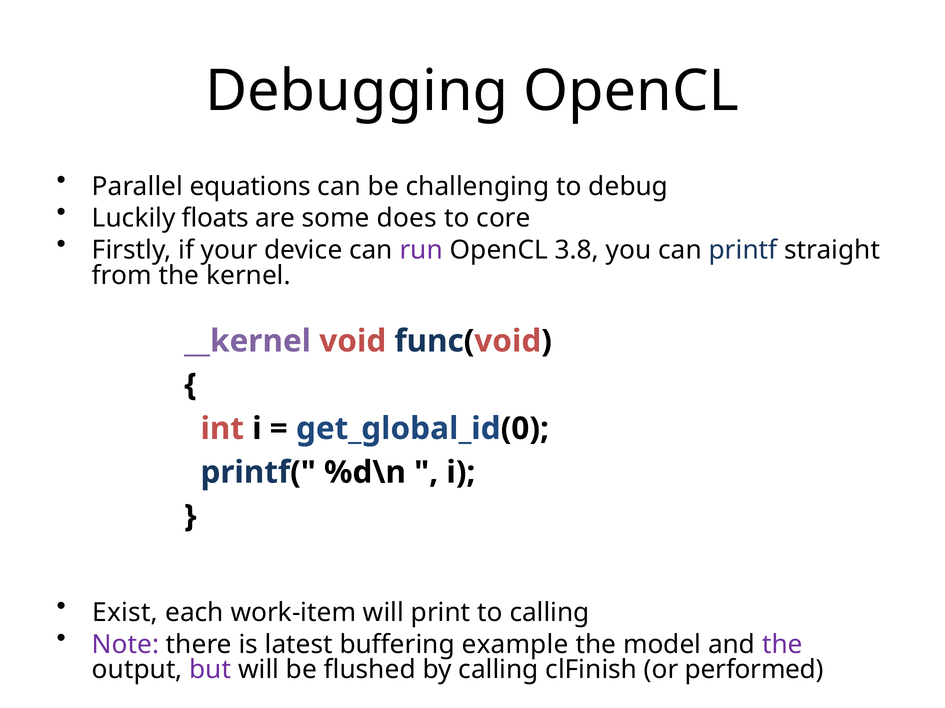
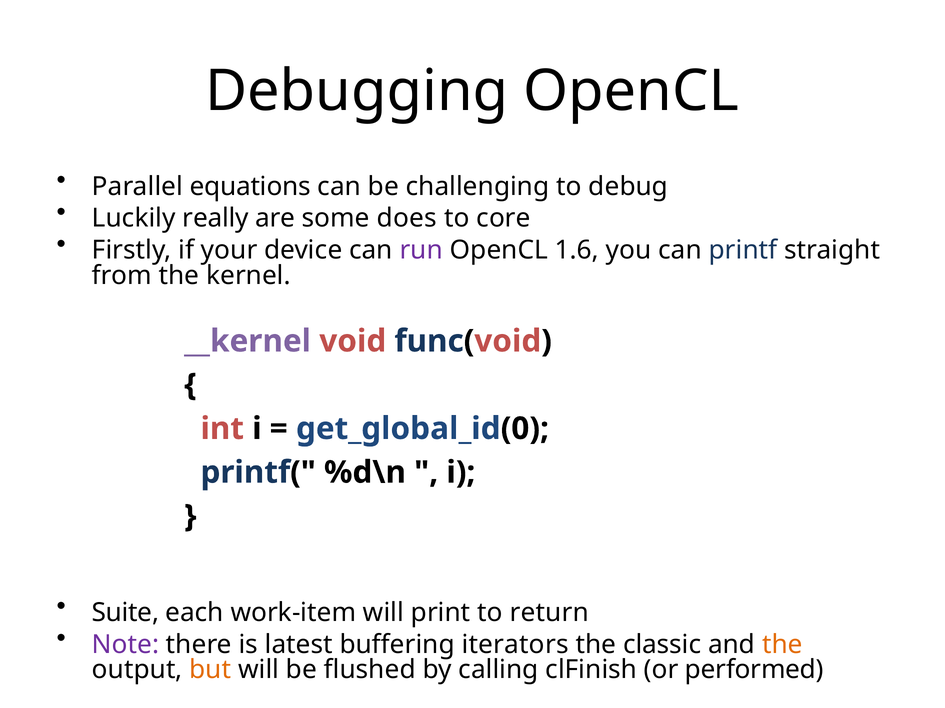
floats: floats -> really
3.8: 3.8 -> 1.6
Exist: Exist -> Suite
to calling: calling -> return
example: example -> iterators
model: model -> classic
the at (782, 645) colour: purple -> orange
but colour: purple -> orange
